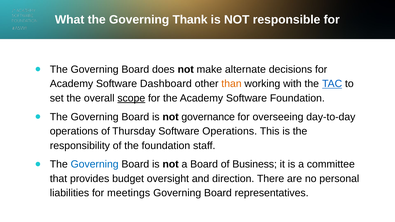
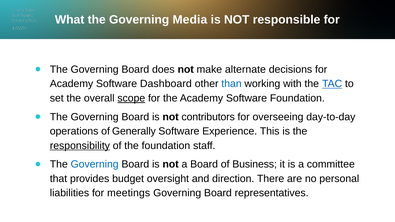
Thank: Thank -> Media
than colour: orange -> blue
governance: governance -> contributors
Thursday: Thursday -> Generally
Software Operations: Operations -> Experience
responsibility underline: none -> present
